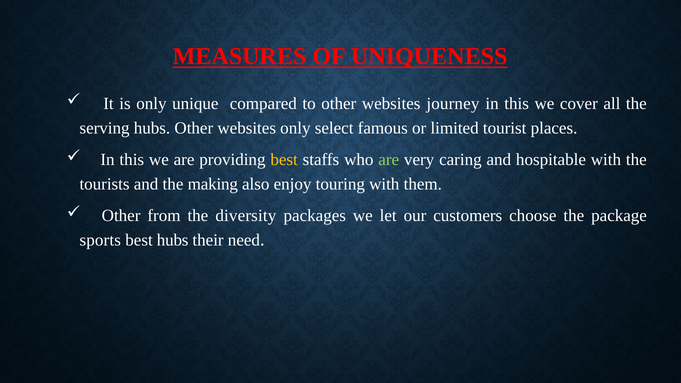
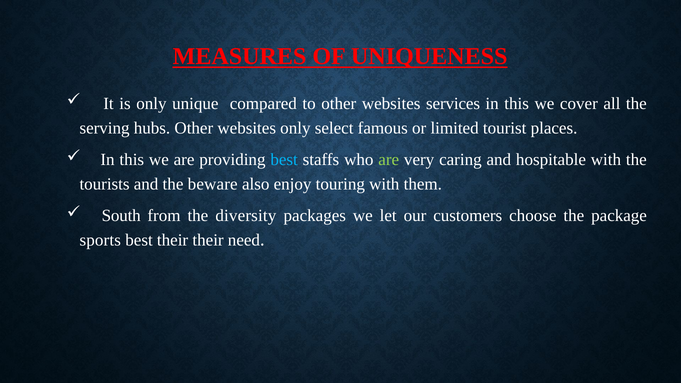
journey: journey -> services
best at (284, 160) colour: yellow -> light blue
making: making -> beware
Other at (121, 216): Other -> South
best hubs: hubs -> their
